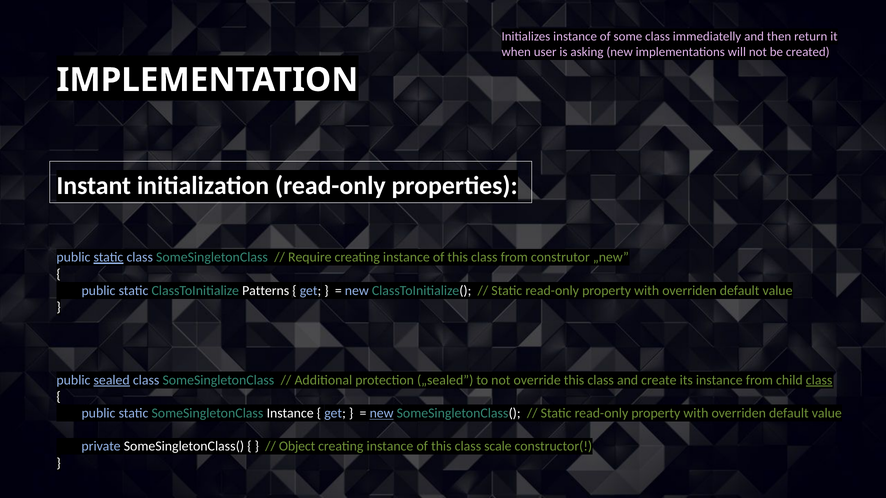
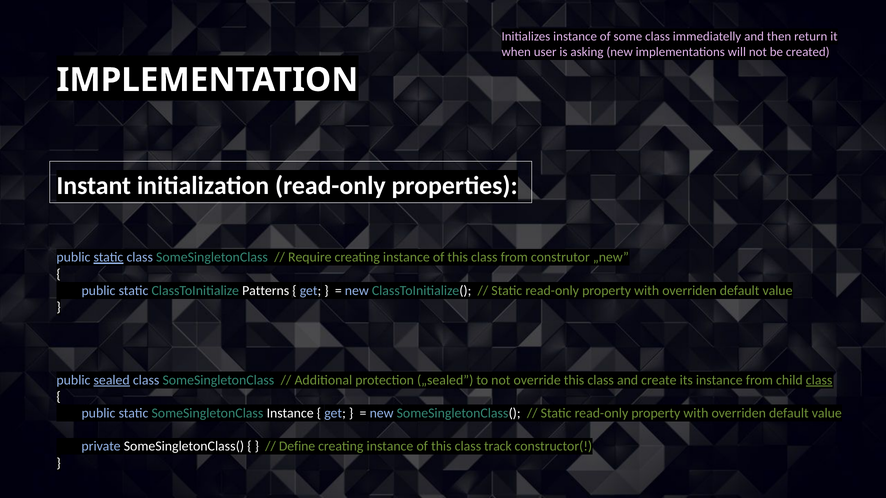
new at (382, 414) underline: present -> none
Object: Object -> Define
scale: scale -> track
